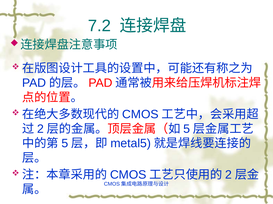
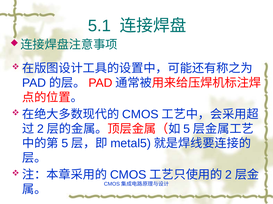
7.2: 7.2 -> 5.1
